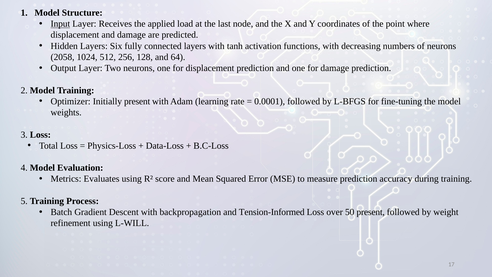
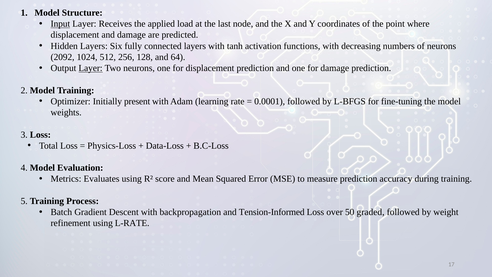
2058: 2058 -> 2092
Layer at (91, 68) underline: none -> present
50 present: present -> graded
L-WILL: L-WILL -> L-RATE
